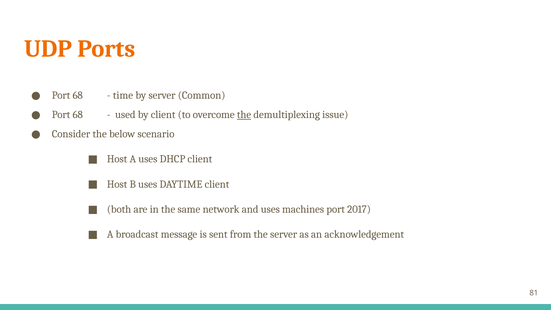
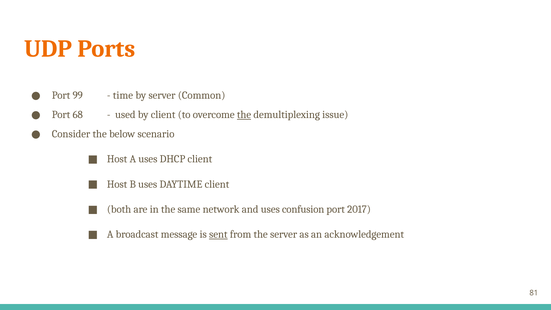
68 at (78, 95): 68 -> 99
machines: machines -> confusion
sent underline: none -> present
